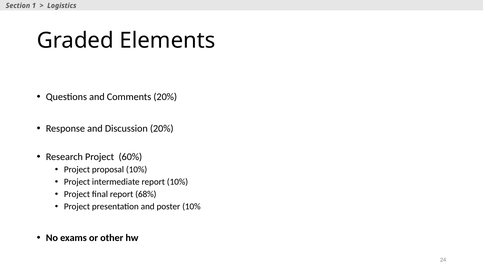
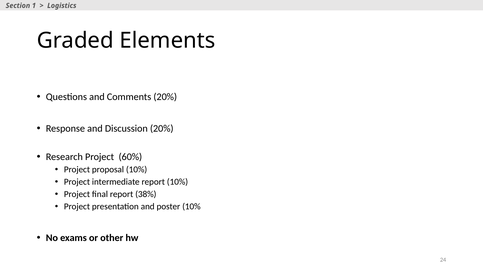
68%: 68% -> 38%
